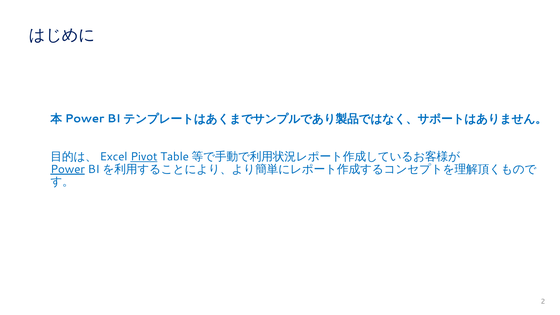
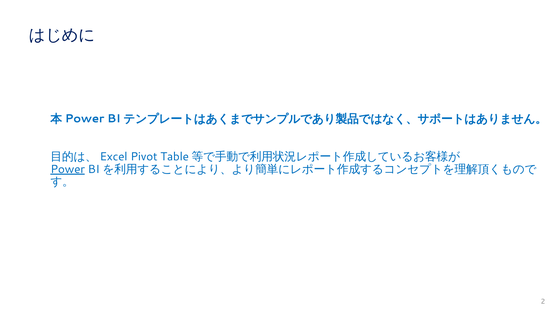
Pivot underline: present -> none
